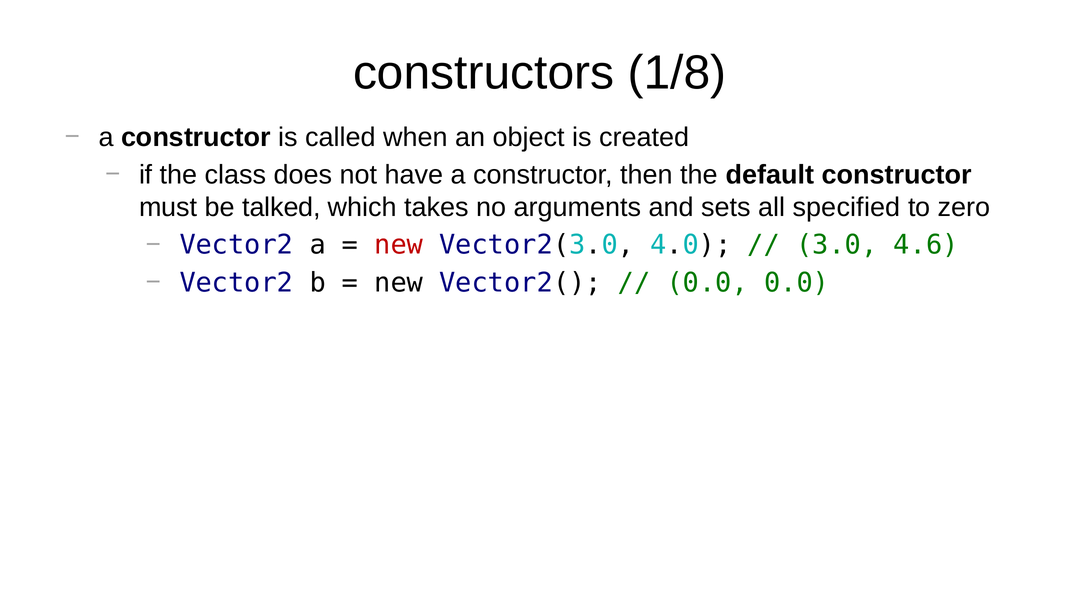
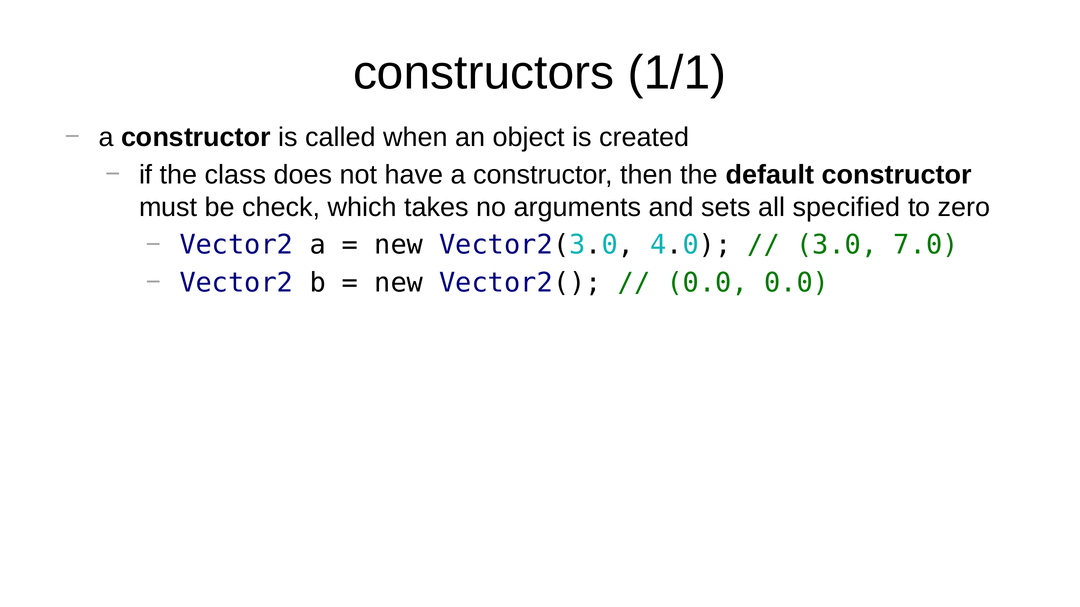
1/8: 1/8 -> 1/1
talked: talked -> check
new at (399, 245) colour: red -> black
4.6: 4.6 -> 7.0
